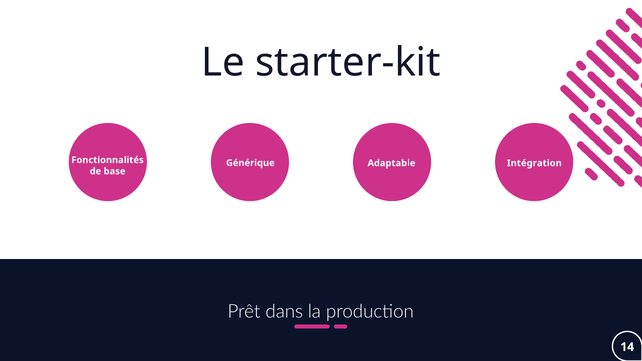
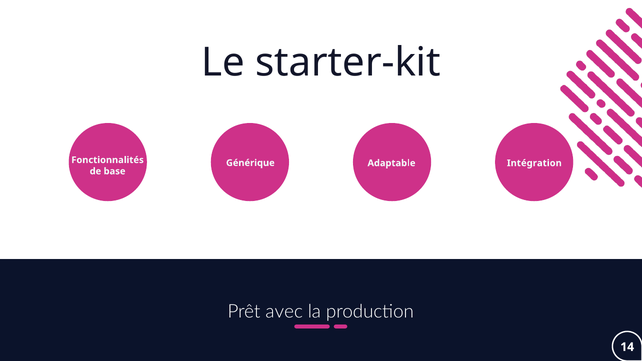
dans: dans -> avec
